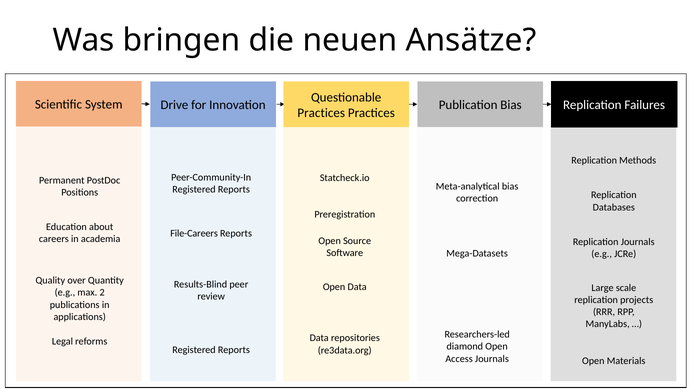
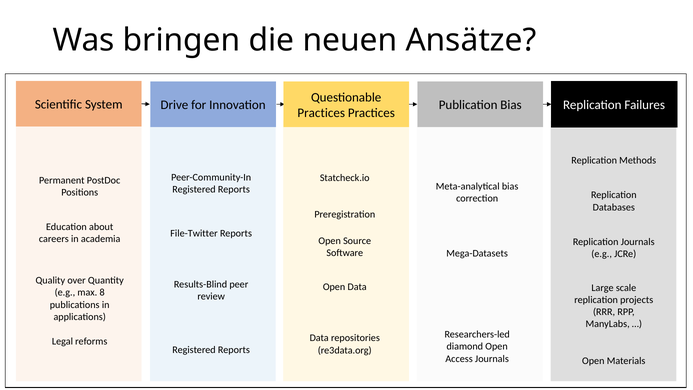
File-Careers: File-Careers -> File-Twitter
2: 2 -> 8
